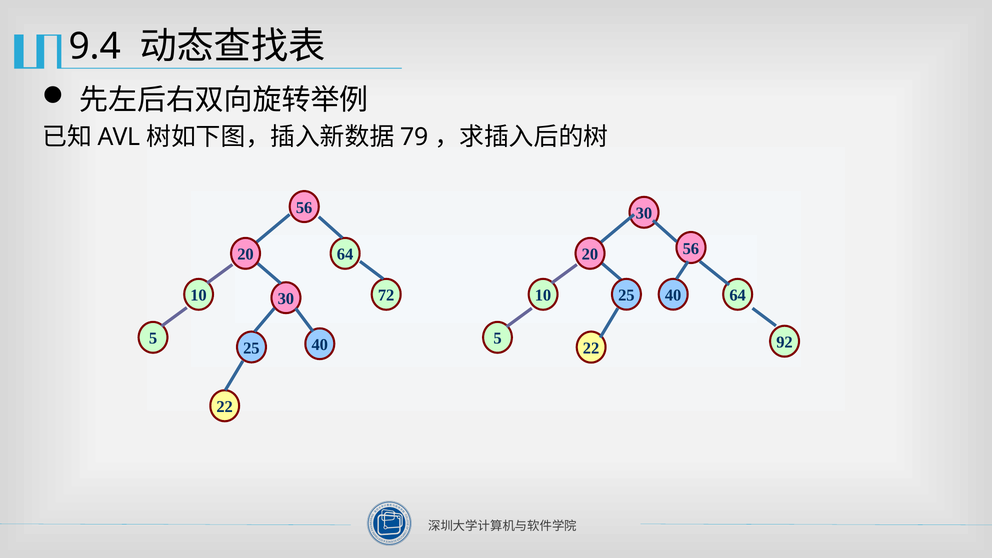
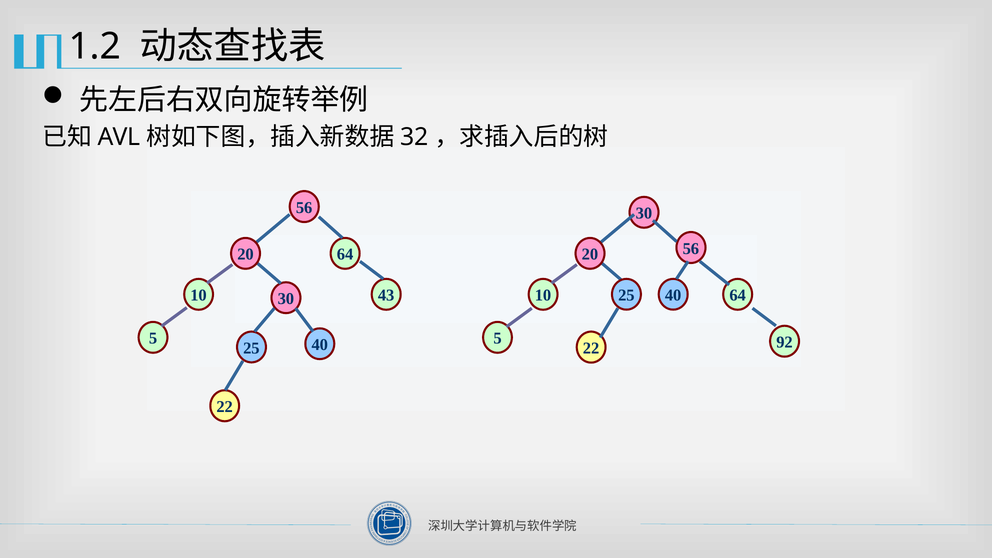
9.4: 9.4 -> 1.2
79: 79 -> 32
72: 72 -> 43
